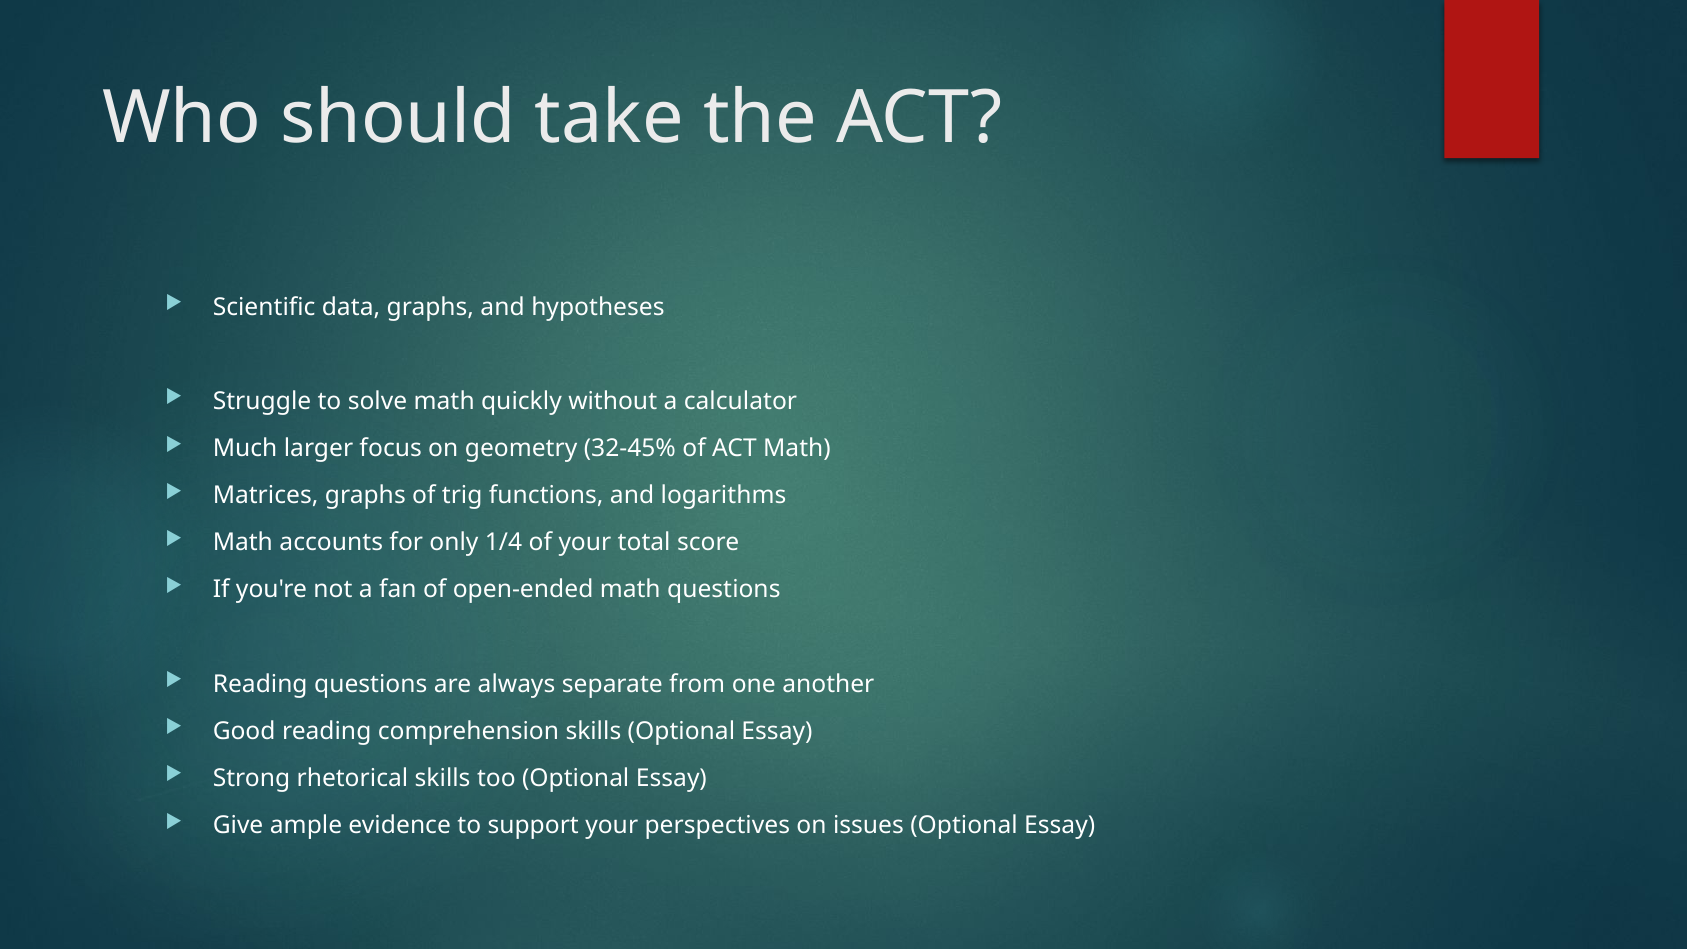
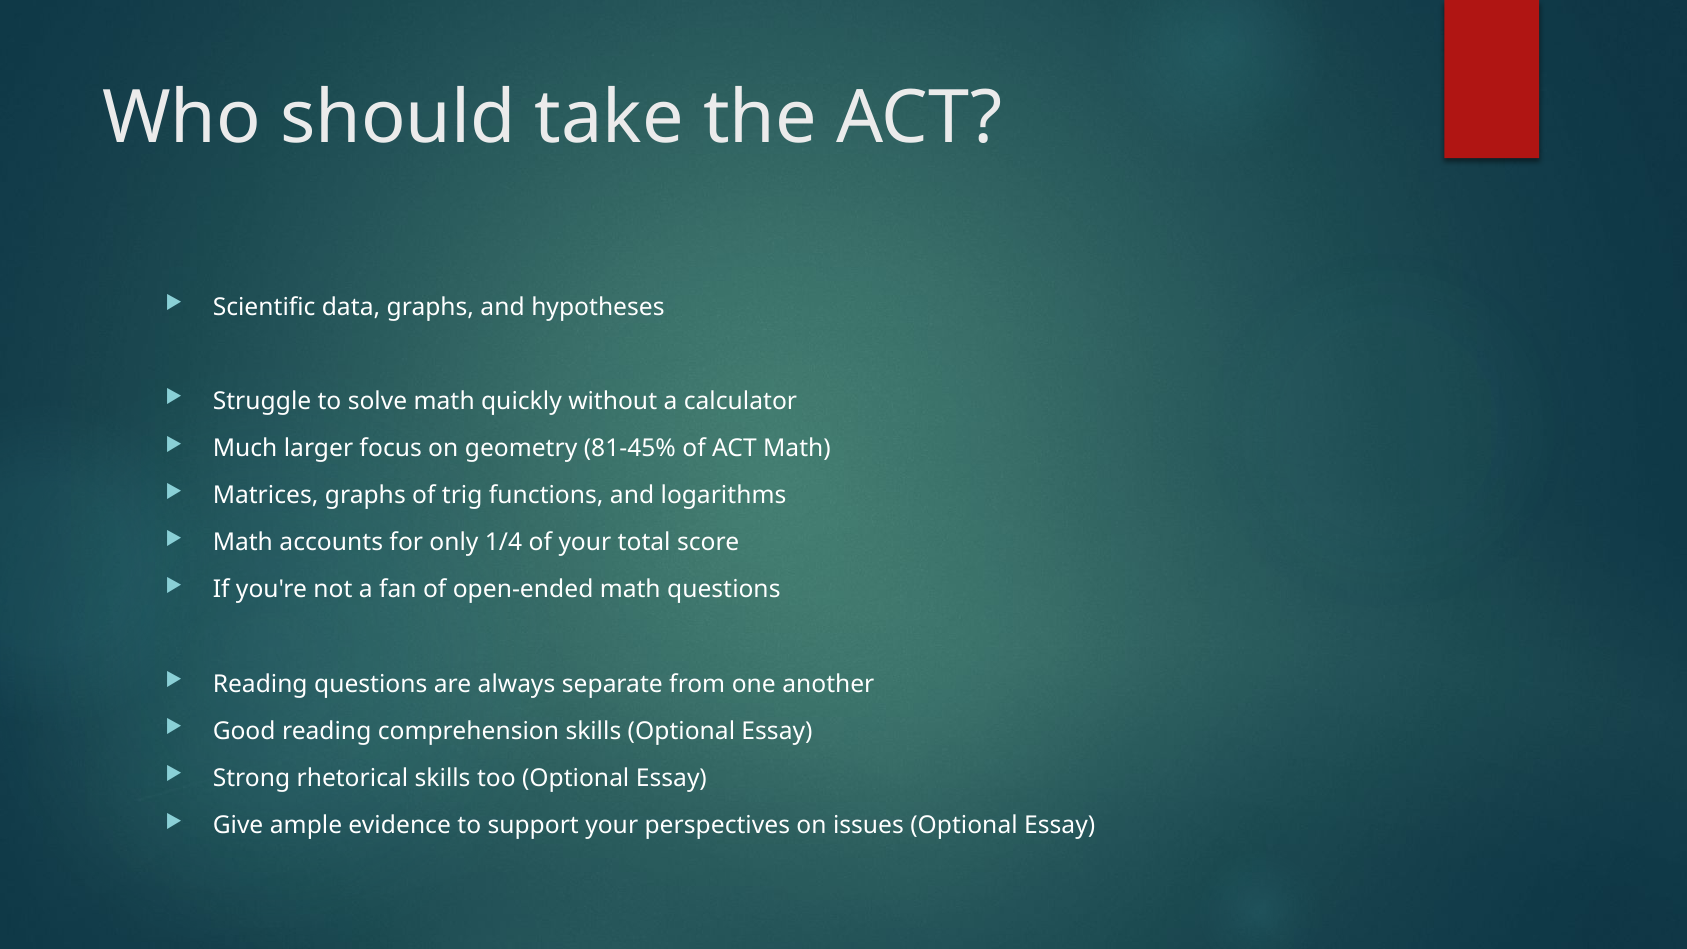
32-45%: 32-45% -> 81-45%
